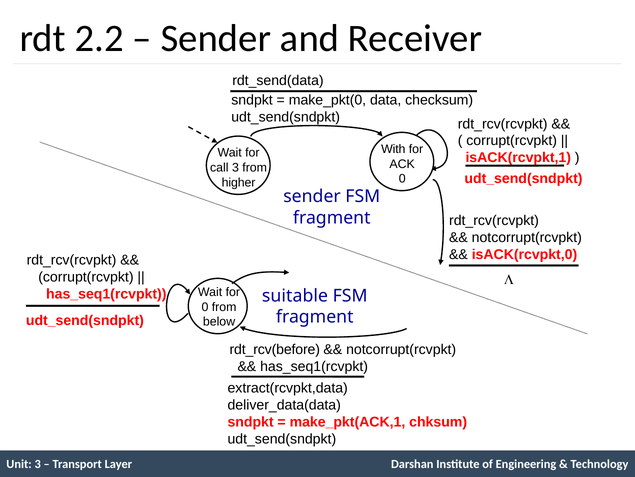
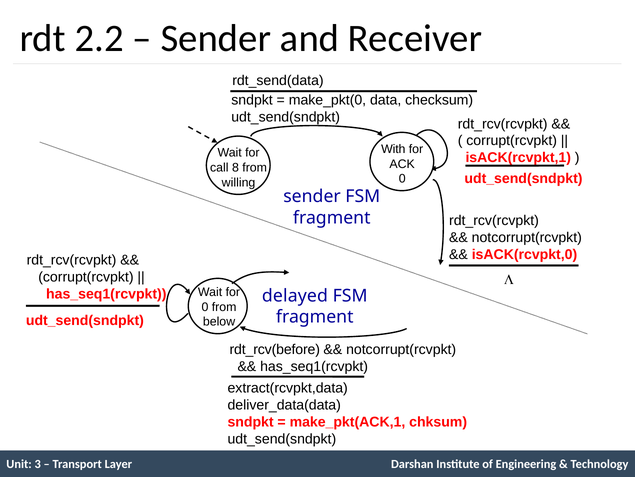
call 3: 3 -> 8
higher: higher -> willing
suitable: suitable -> delayed
